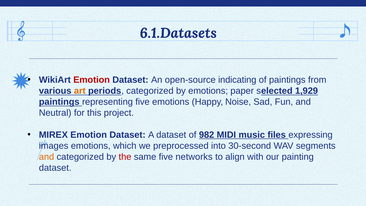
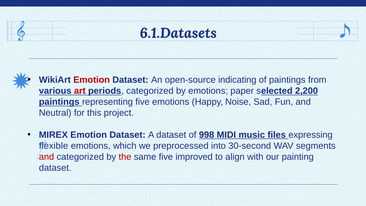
art colour: orange -> red
1,929: 1,929 -> 2,200
982: 982 -> 998
images: images -> flexible
and at (47, 157) colour: orange -> red
networks: networks -> improved
